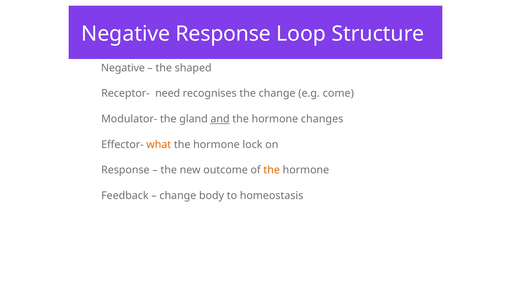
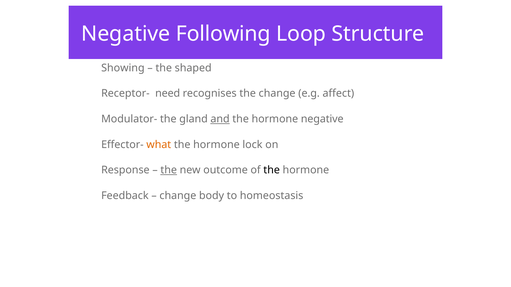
Negative Response: Response -> Following
Negative at (123, 68): Negative -> Showing
come: come -> affect
hormone changes: changes -> negative
the at (169, 170) underline: none -> present
the at (272, 170) colour: orange -> black
